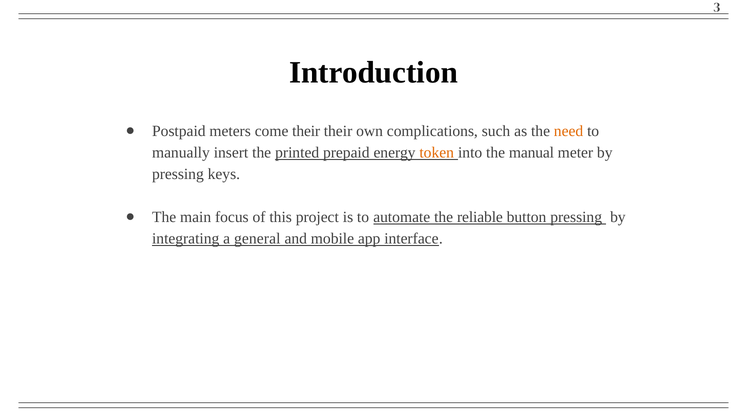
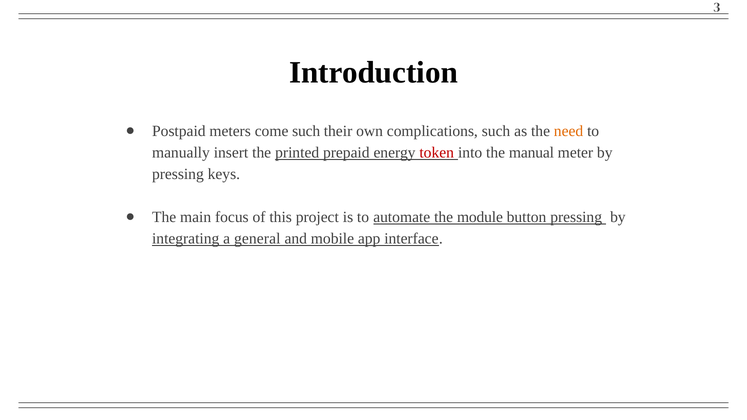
come their: their -> such
token colour: orange -> red
reliable: reliable -> module
